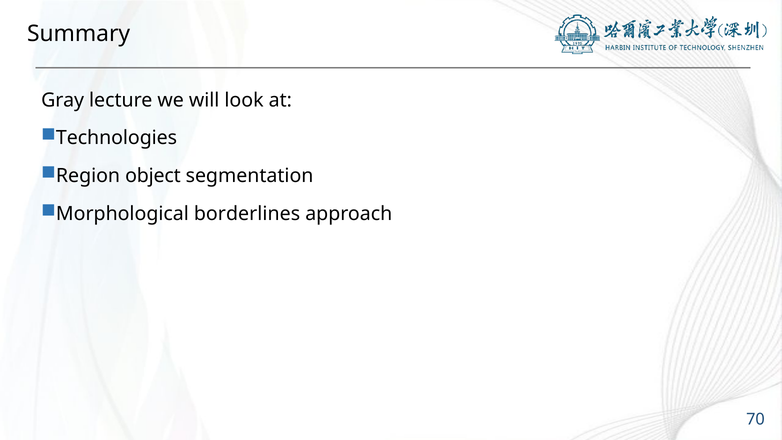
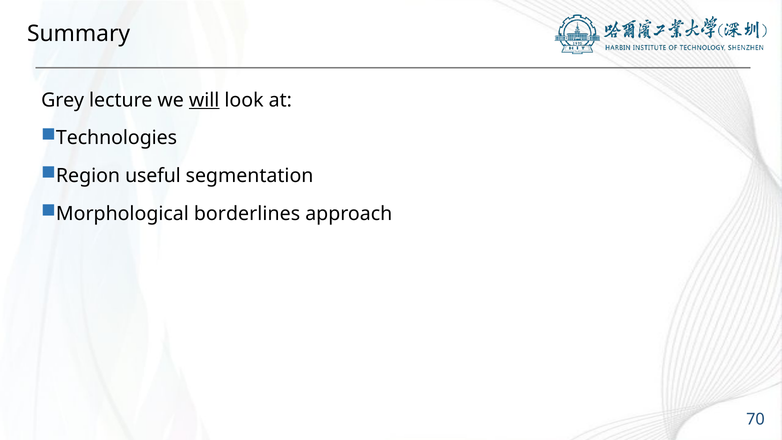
Gray: Gray -> Grey
will underline: none -> present
object: object -> useful
